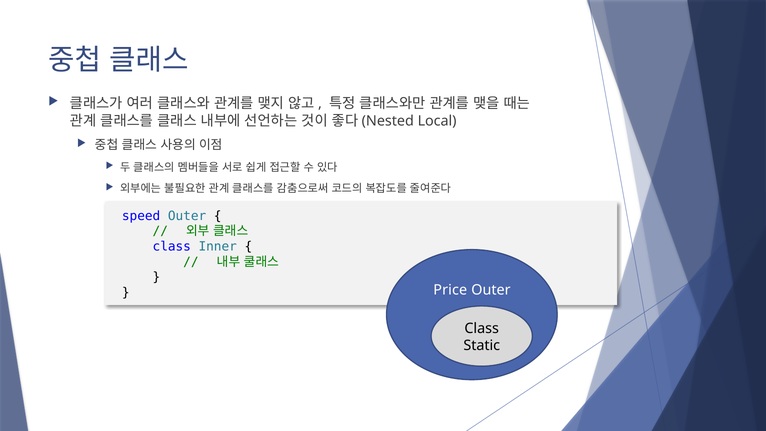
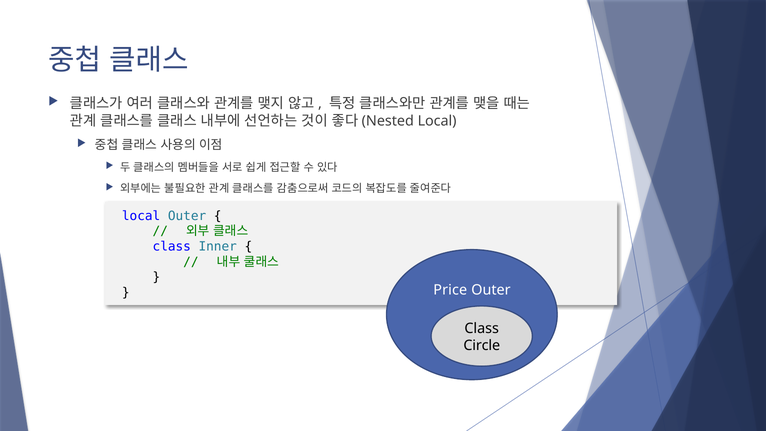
speed at (141, 216): speed -> local
Static: Static -> Circle
